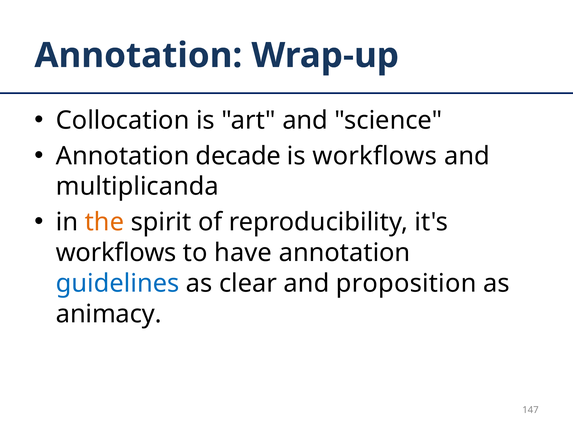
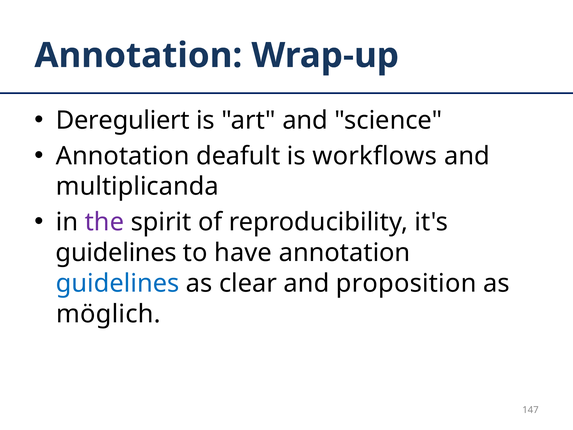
Collocation: Collocation -> Dereguliert
decade: decade -> deafult
the colour: orange -> purple
workflows at (116, 253): workflows -> guidelines
animacy: animacy -> möglich
